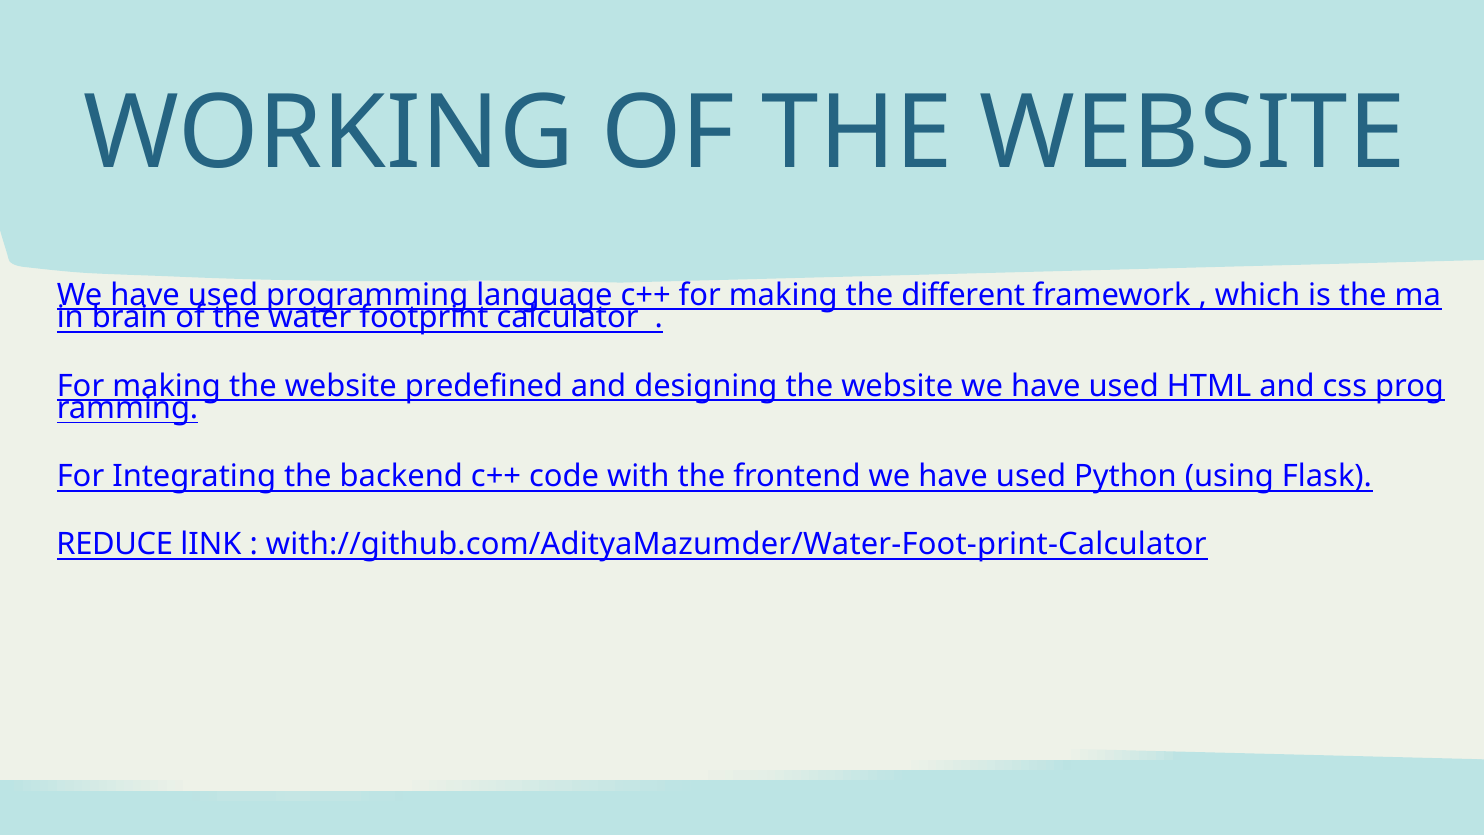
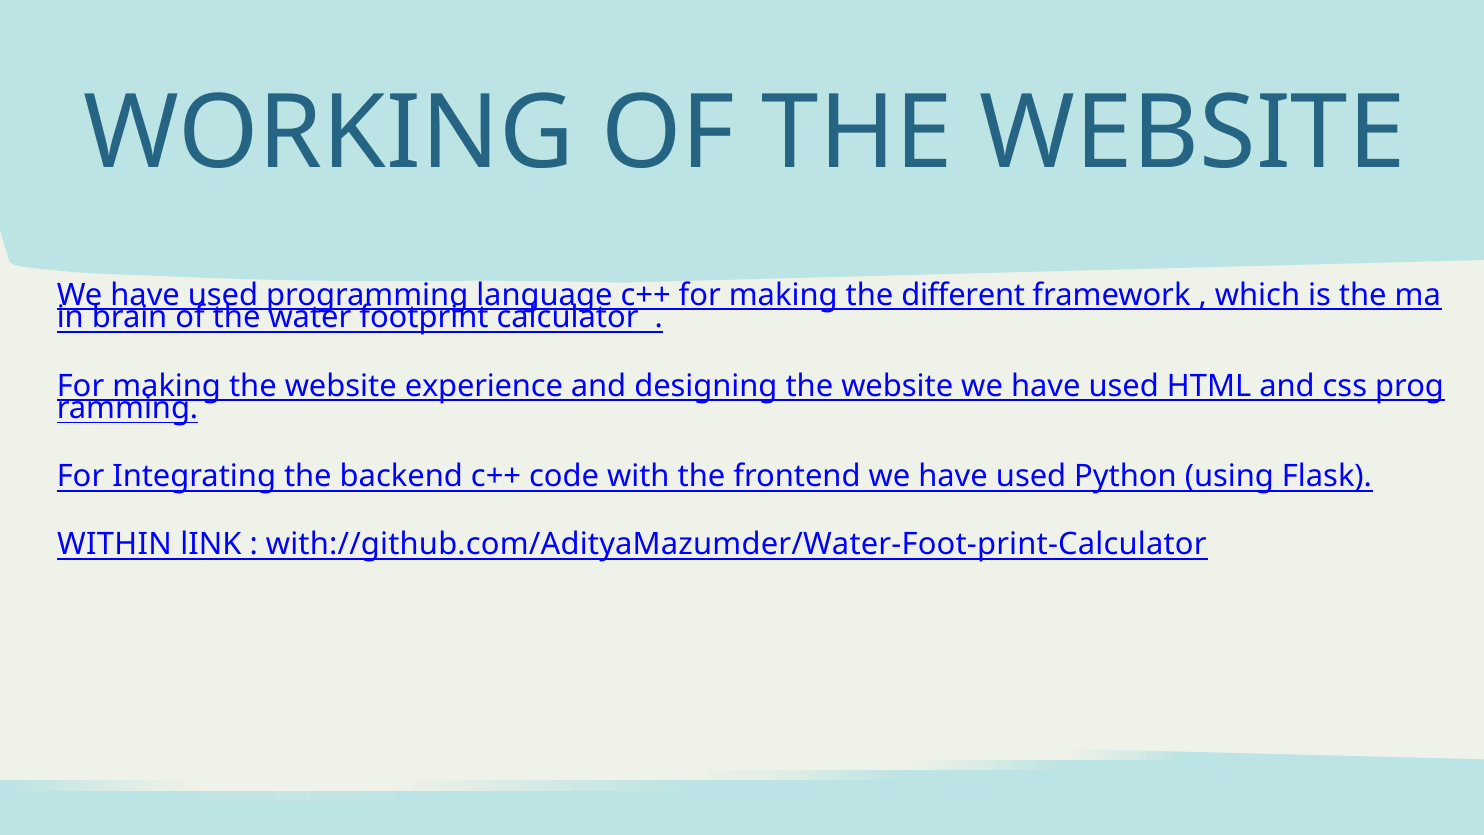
predefined: predefined -> experience
REDUCE: REDUCE -> WITHIN
